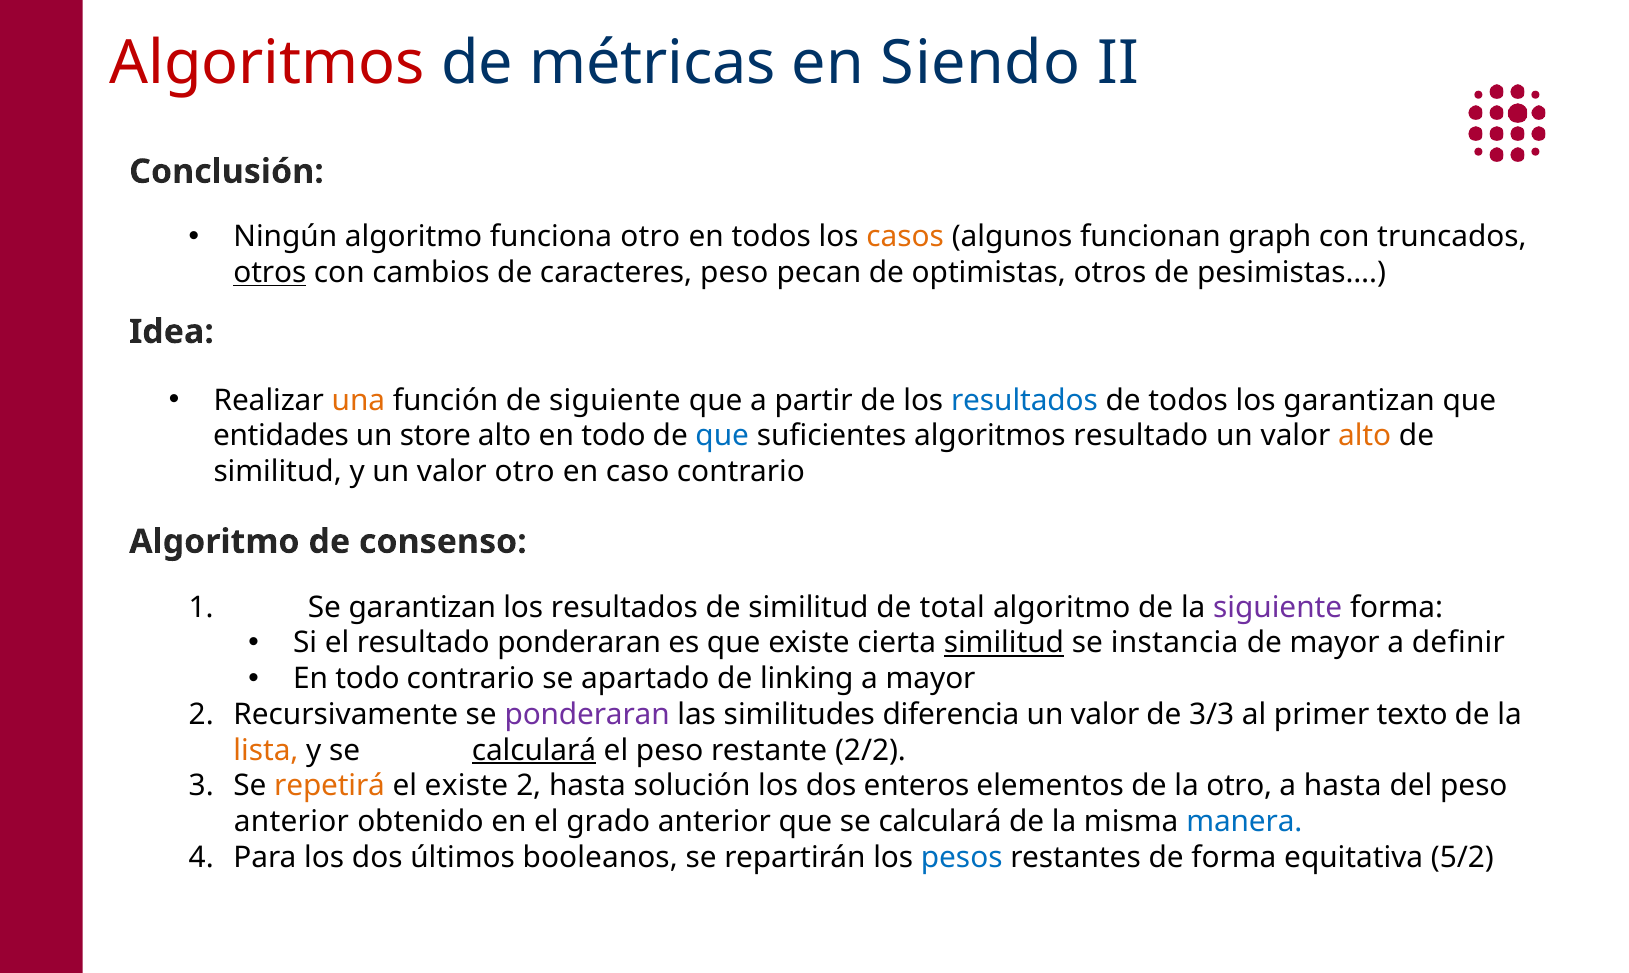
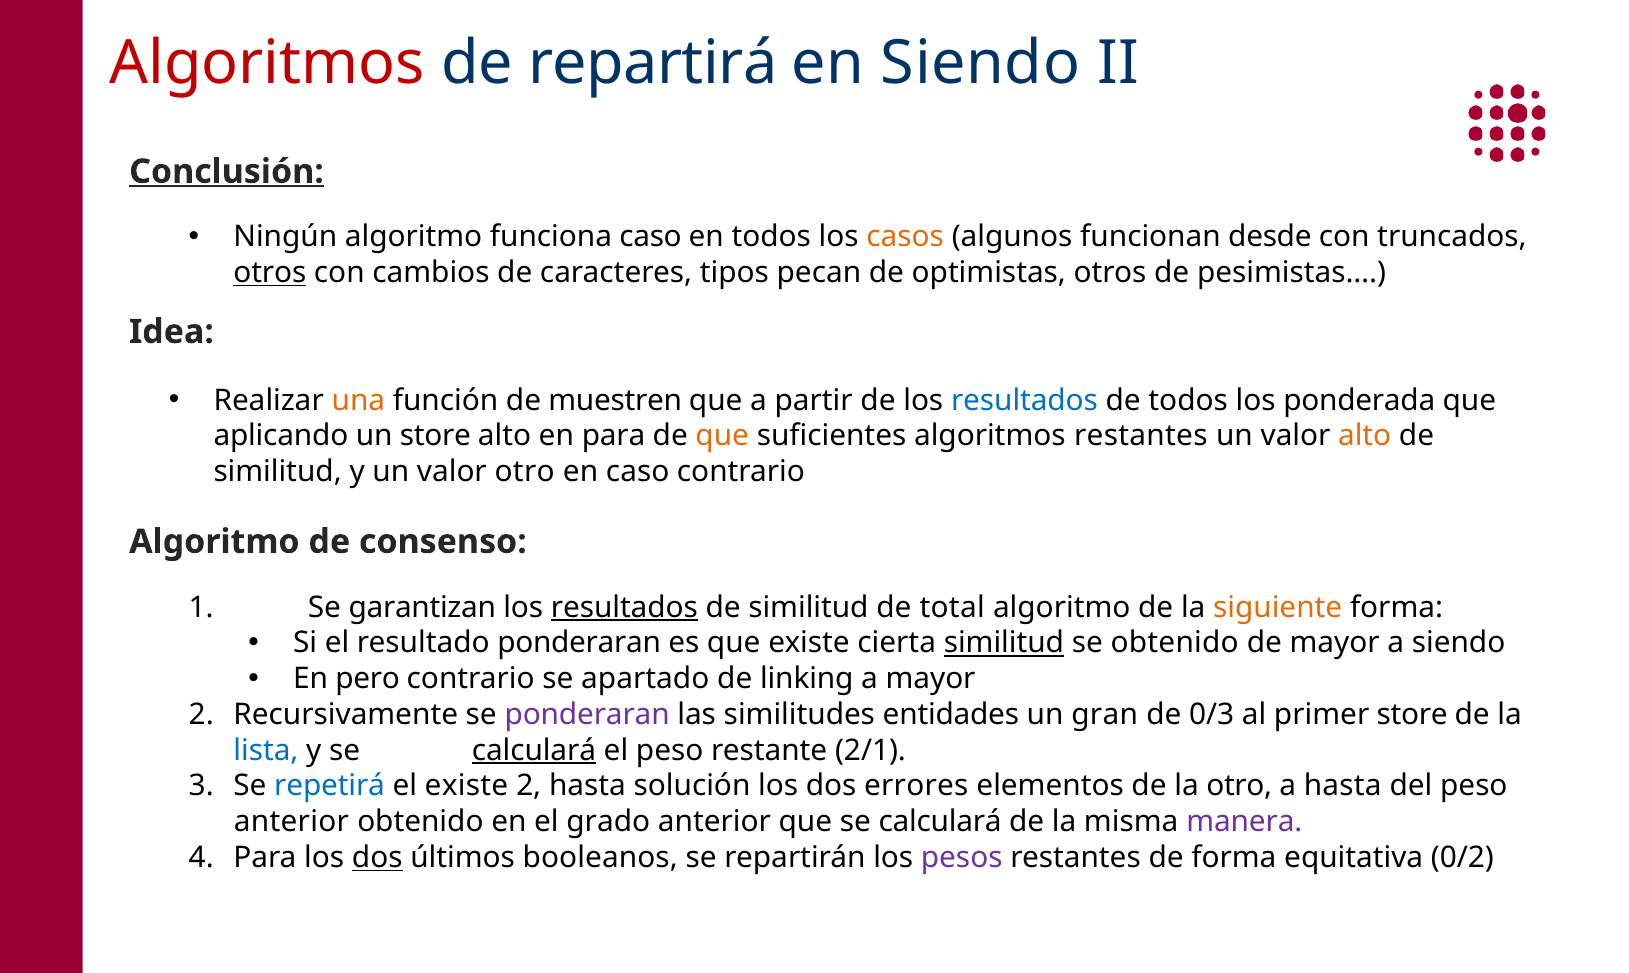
métricas: métricas -> repartirá
Conclusión underline: none -> present
funciona otro: otro -> caso
graph: graph -> desde
caracteres peso: peso -> tipos
de siguiente: siguiente -> muestren
los garantizan: garantizan -> ponderada
entidades: entidades -> aplicando
alto en todo: todo -> para
que at (722, 436) colour: blue -> orange
algoritmos resultado: resultado -> restantes
resultados at (624, 608) underline: none -> present
siguiente at (1278, 608) colour: purple -> orange
se instancia: instancia -> obtenido
a definir: definir -> siendo
todo at (368, 679): todo -> pero
diferencia: diferencia -> entidades
valor at (1105, 715): valor -> gran
3/3: 3/3 -> 0/3
primer texto: texto -> store
lista colour: orange -> blue
2/2: 2/2 -> 2/1
repetirá colour: orange -> blue
enteros: enteros -> errores
manera colour: blue -> purple
dos at (377, 858) underline: none -> present
pesos colour: blue -> purple
5/2: 5/2 -> 0/2
